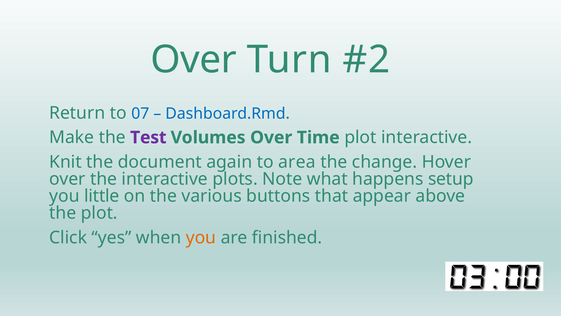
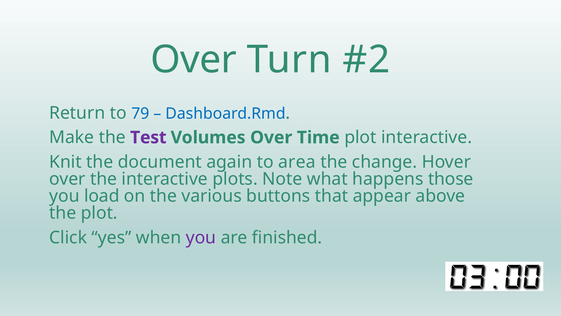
07: 07 -> 79
setup: setup -> those
little: little -> load
you at (201, 237) colour: orange -> purple
